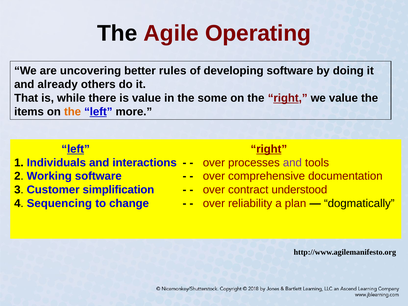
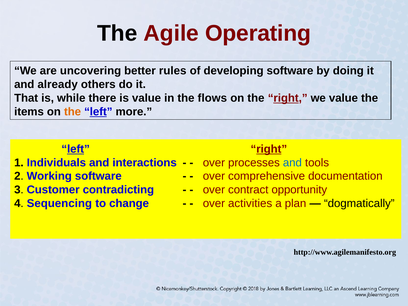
some: some -> flows
and at (292, 163) colour: purple -> blue
simplification: simplification -> contradicting
understood: understood -> opportunity
reliability: reliability -> activities
